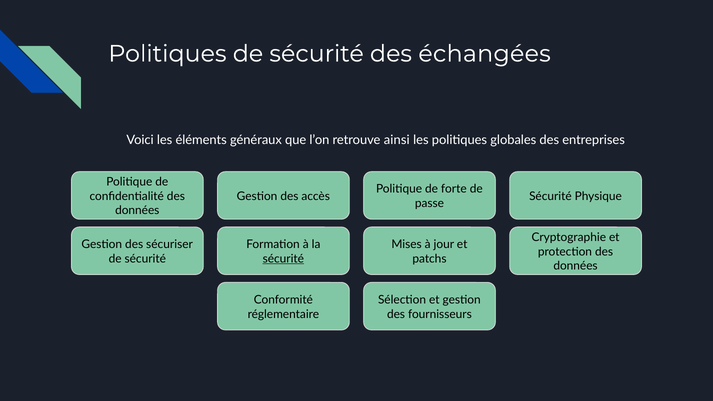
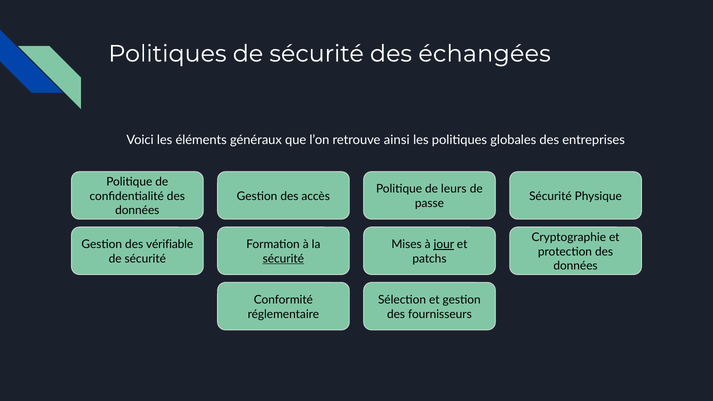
forte: forte -> leurs
sécuriser: sécuriser -> vérifiable
jour underline: none -> present
